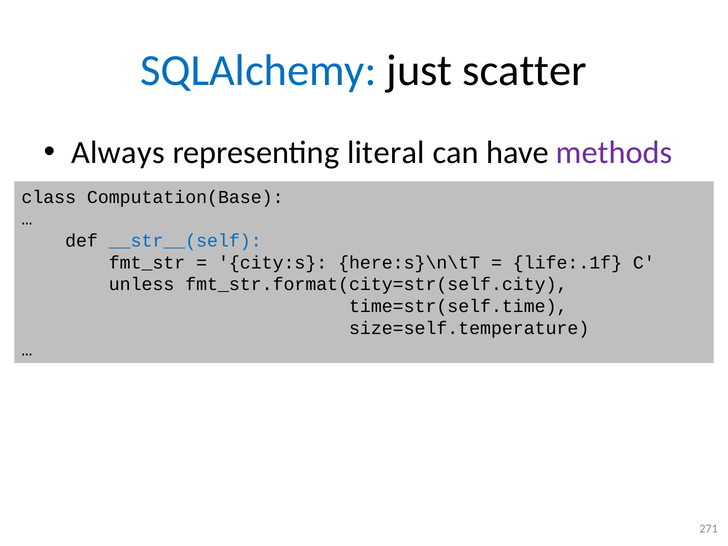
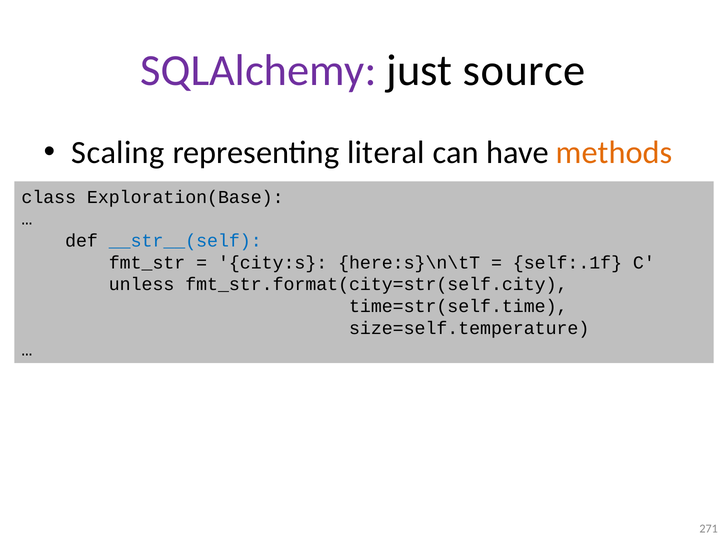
SQLAlchemy colour: blue -> purple
scatter: scatter -> source
Always: Always -> Scaling
methods colour: purple -> orange
Computation(Base: Computation(Base -> Exploration(Base
life:.1f: life:.1f -> self:.1f
